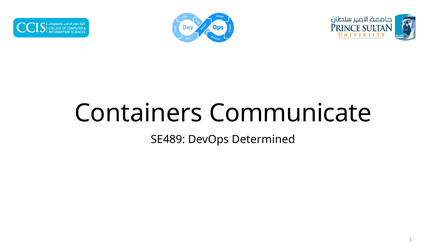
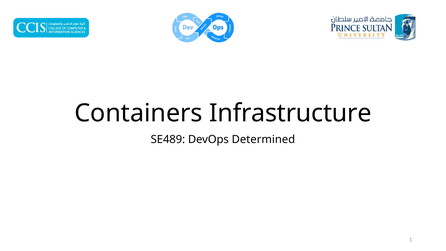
Communicate: Communicate -> Infrastructure
